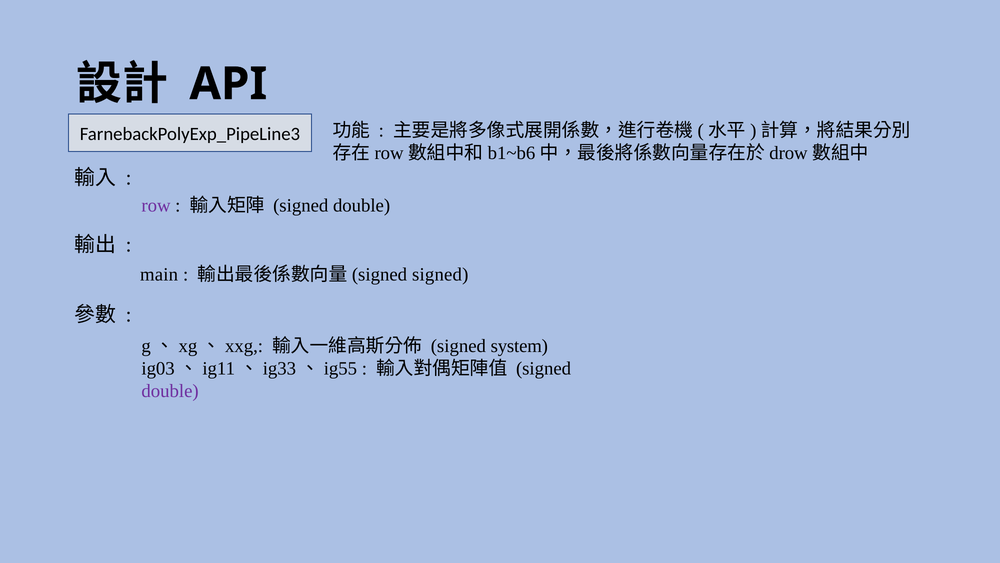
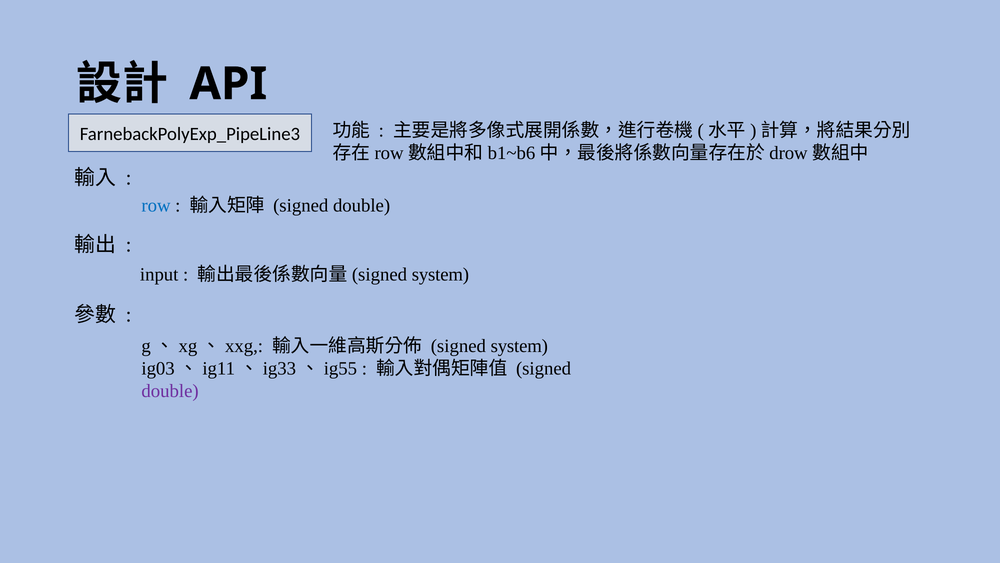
row colour: purple -> blue
main: main -> input
signed at (440, 274): signed -> system
